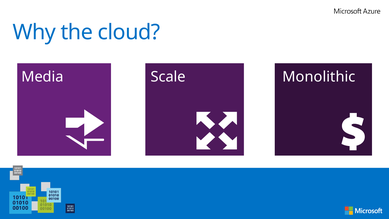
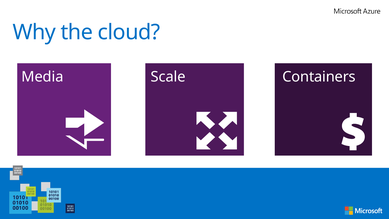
Monolithic: Monolithic -> Containers
